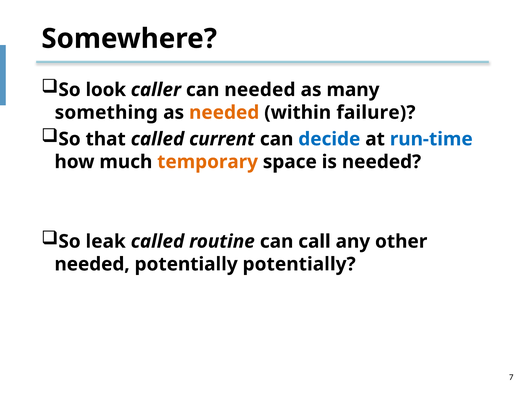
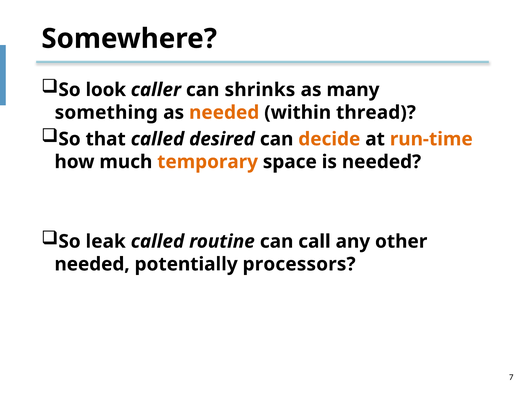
can needed: needed -> shrinks
failure: failure -> thread
current: current -> desired
decide colour: blue -> orange
run-time colour: blue -> orange
potentially potentially: potentially -> processors
